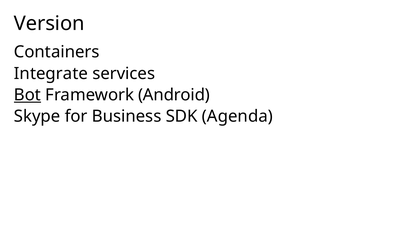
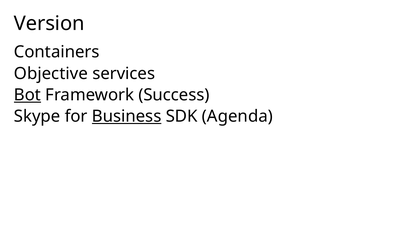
Integrate: Integrate -> Objective
Android: Android -> Success
Business underline: none -> present
